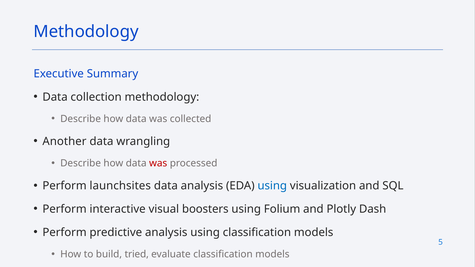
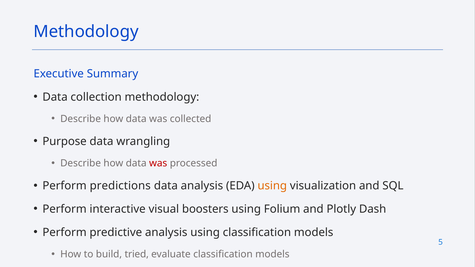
Another: Another -> Purpose
launchsites: launchsites -> predictions
using at (272, 186) colour: blue -> orange
